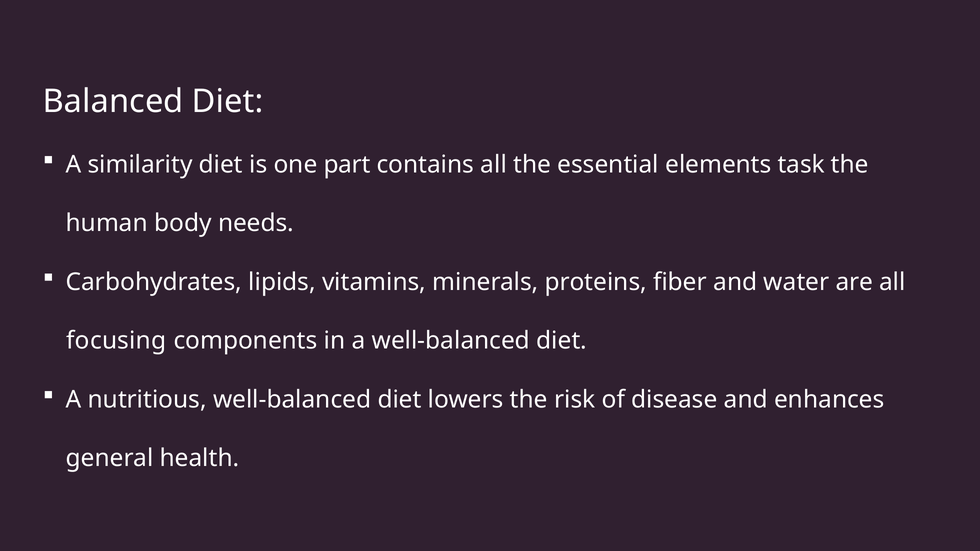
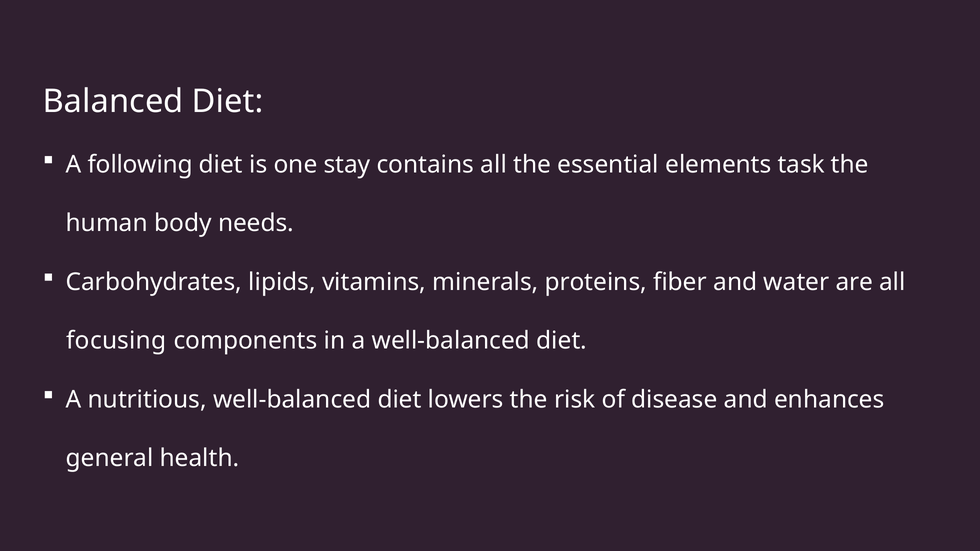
similarity: similarity -> following
part: part -> stay
